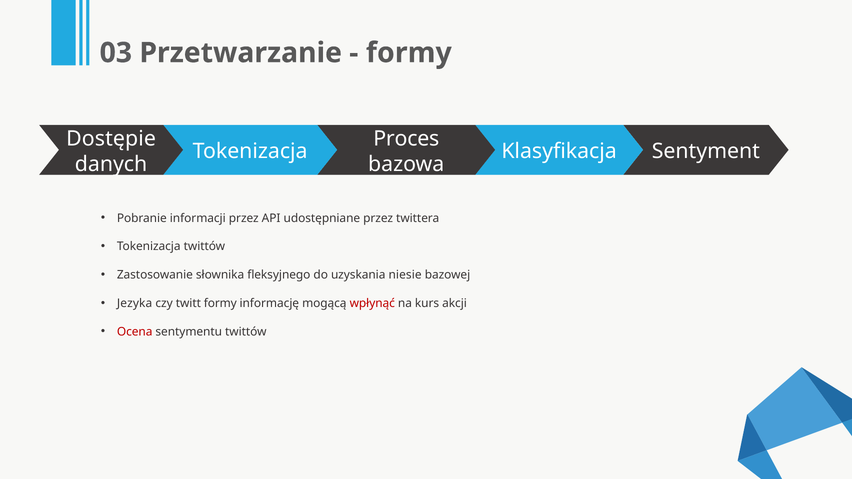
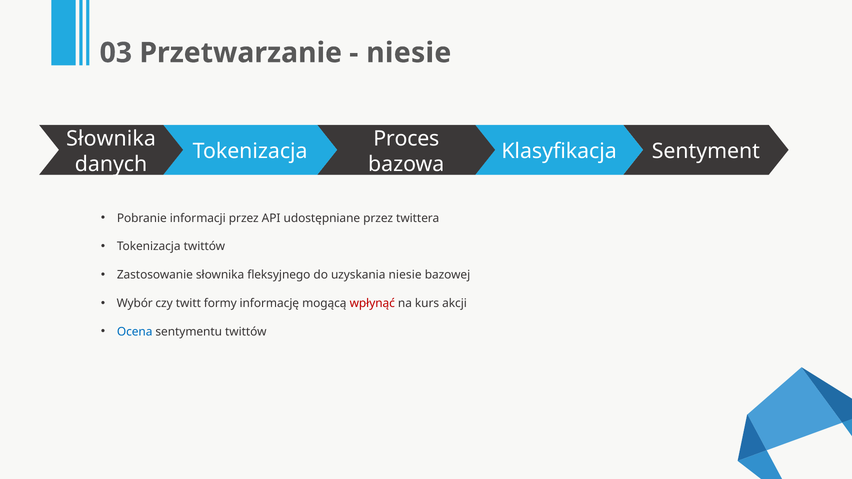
formy at (409, 53): formy -> niesie
Dostępie at (111, 139): Dostępie -> Słownika
Jezyka: Jezyka -> Wybór
Ocena colour: red -> blue
